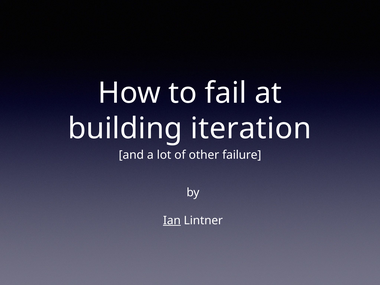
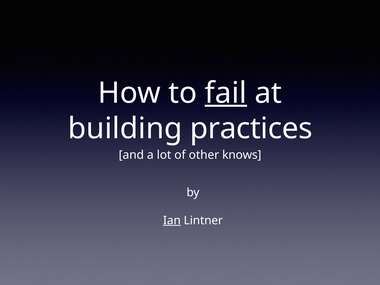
fail underline: none -> present
iteration: iteration -> practices
failure: failure -> knows
